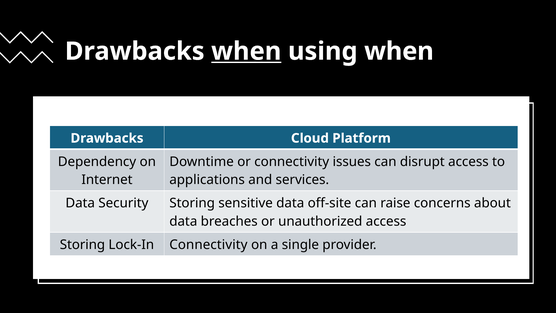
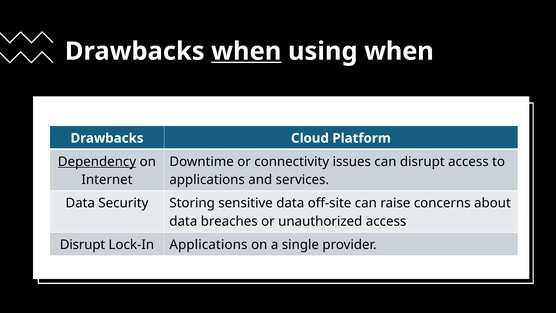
Dependency underline: none -> present
Storing at (82, 245): Storing -> Disrupt
Lock-In Connectivity: Connectivity -> Applications
